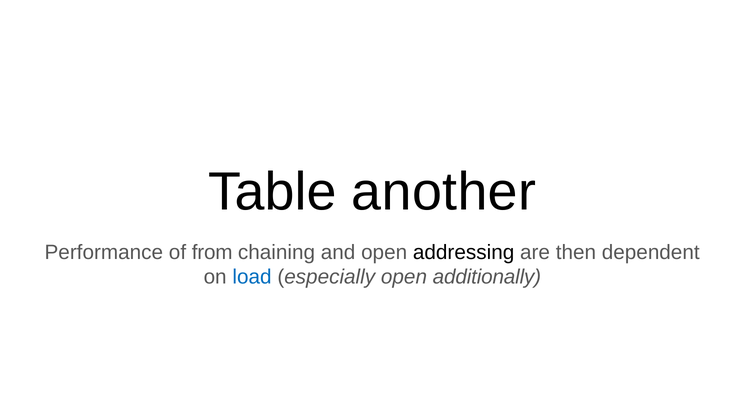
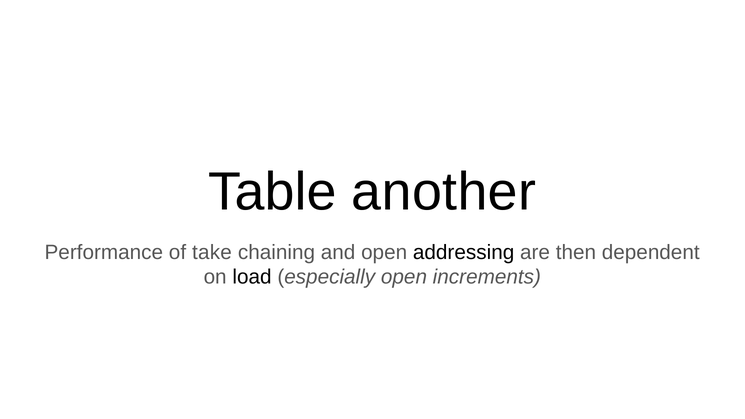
from: from -> take
load colour: blue -> black
additionally: additionally -> increments
